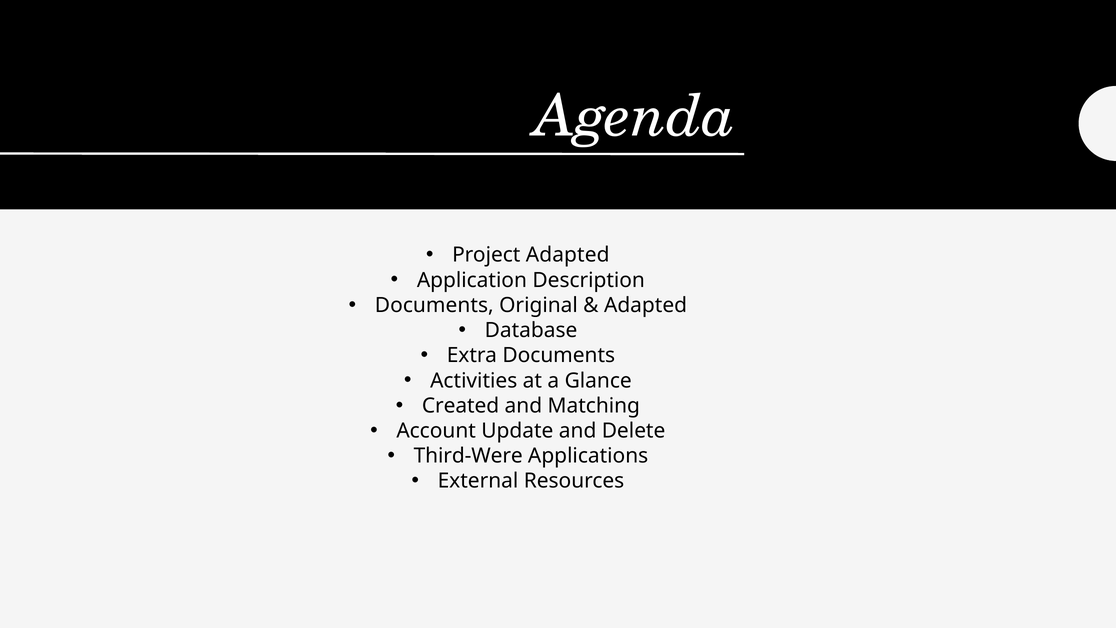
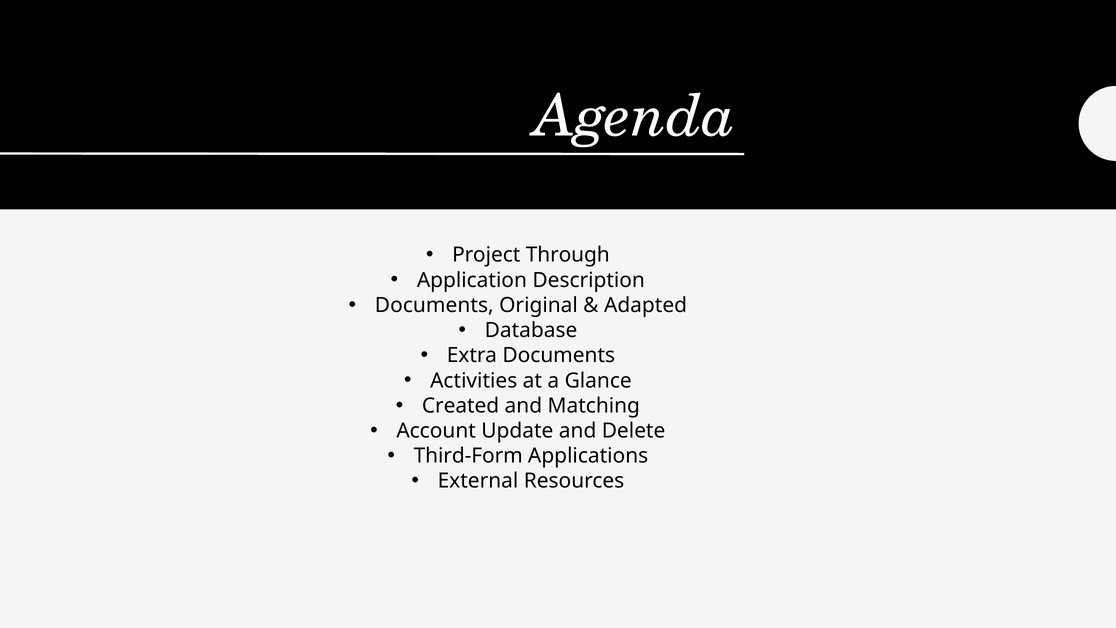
Project Adapted: Adapted -> Through
Third-Were: Third-Were -> Third-Form
